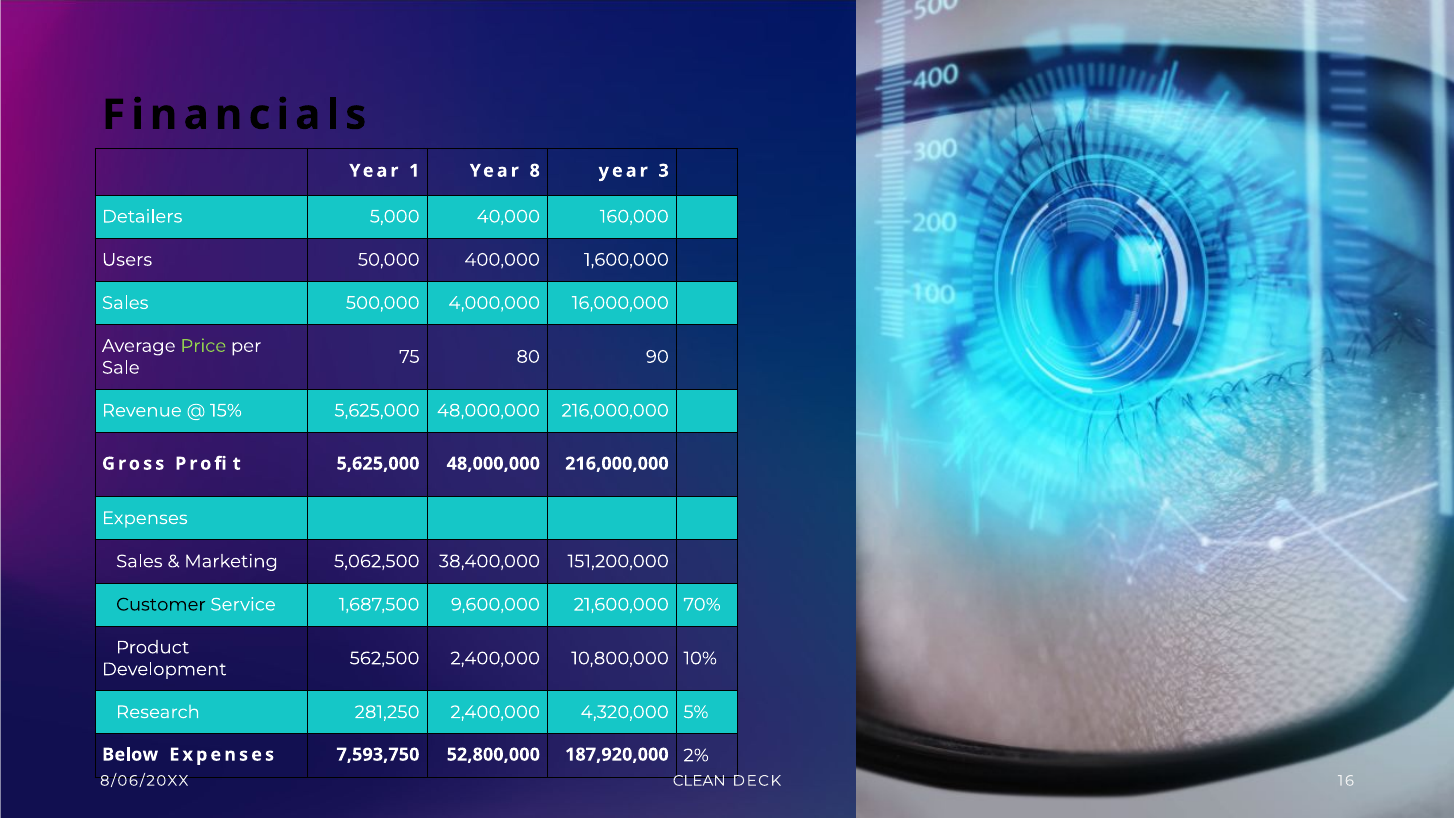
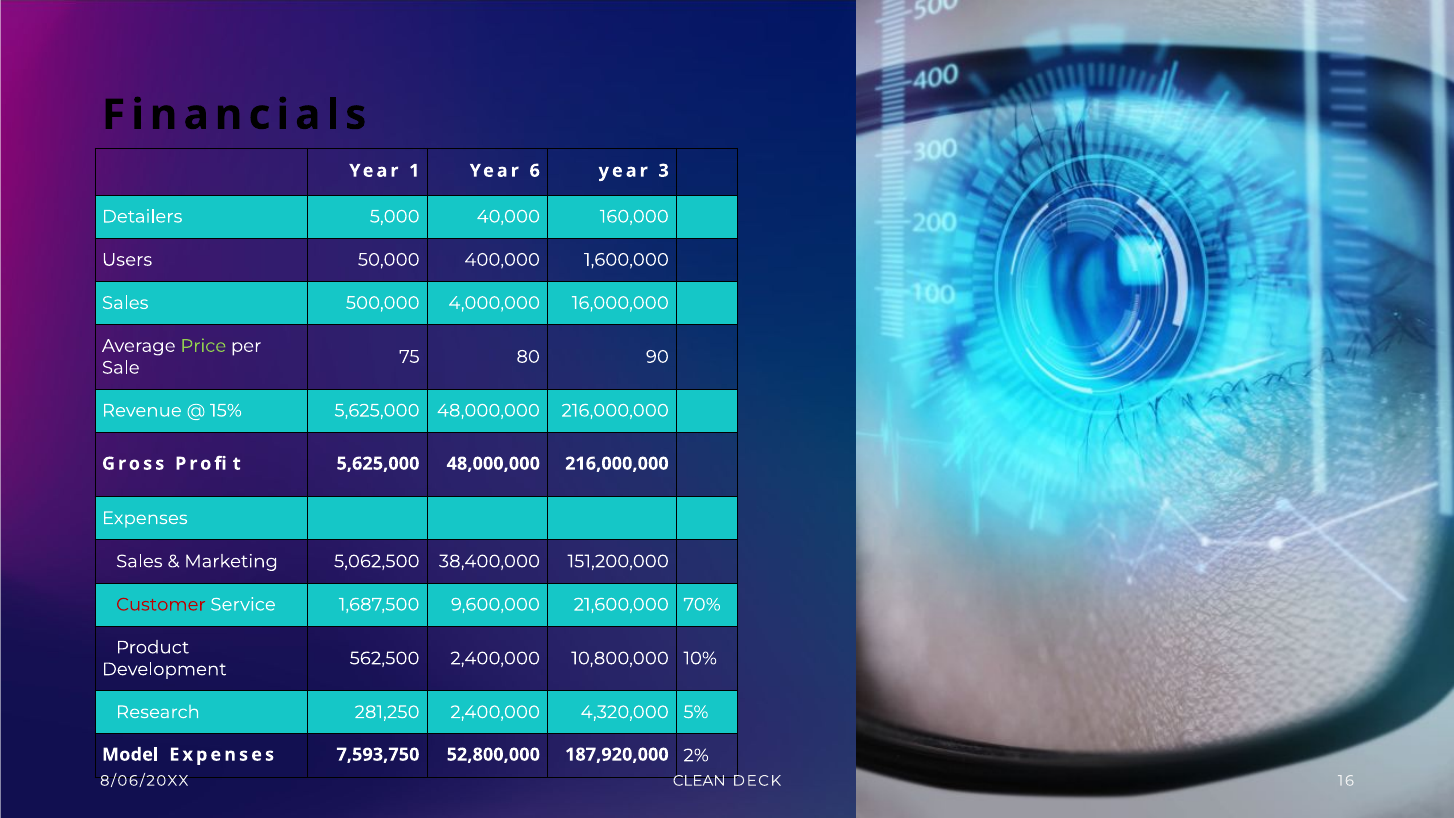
8: 8 -> 6
Customer colour: black -> red
Below: Below -> Model
